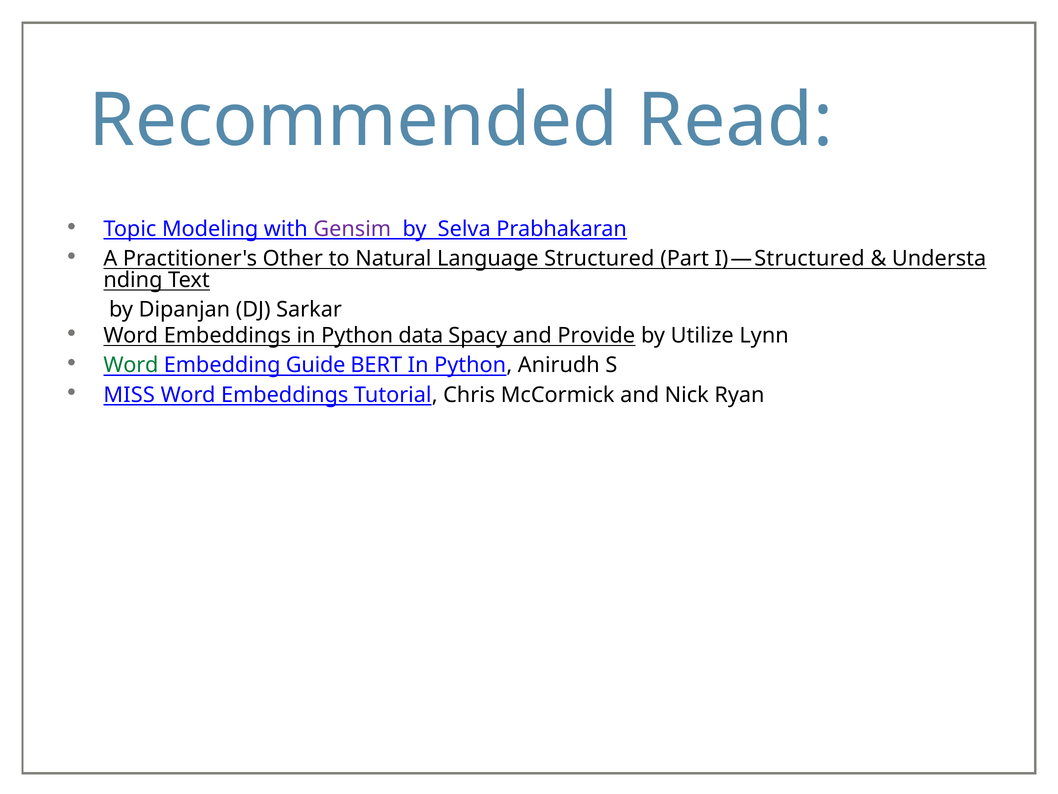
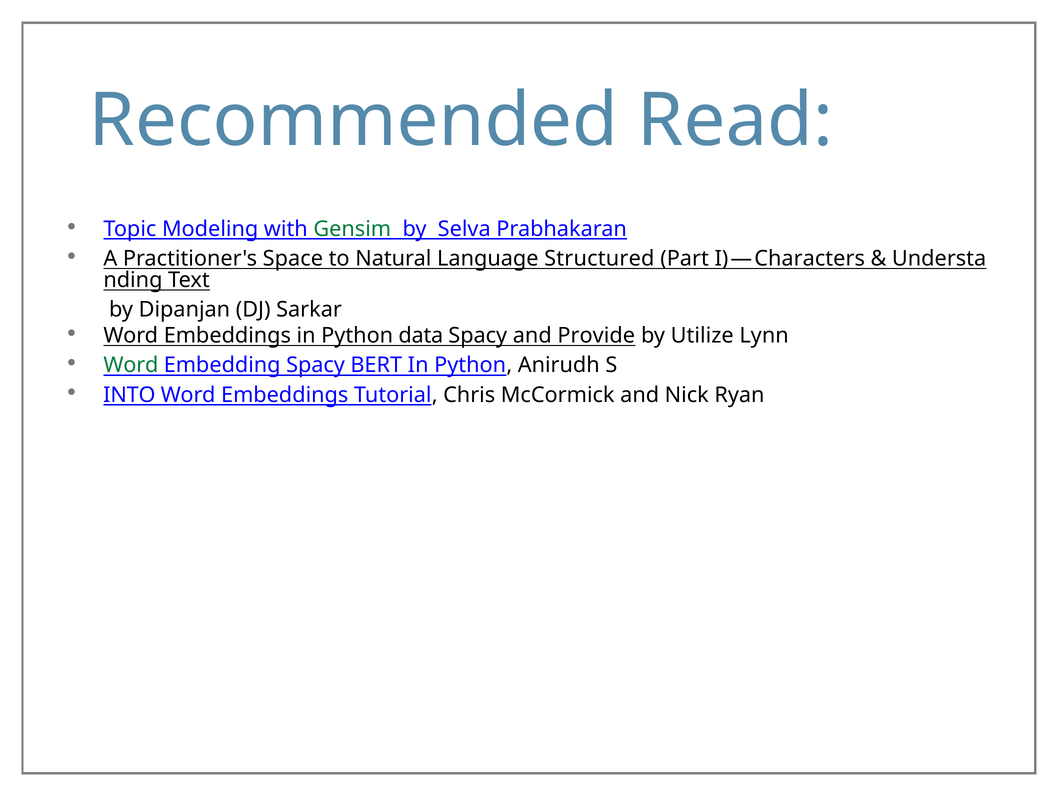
Gensim colour: purple -> green
Other: Other -> Space
Structured at (810, 258): Structured -> Characters
Embedding Guide: Guide -> Spacy
MISS: MISS -> INTO
